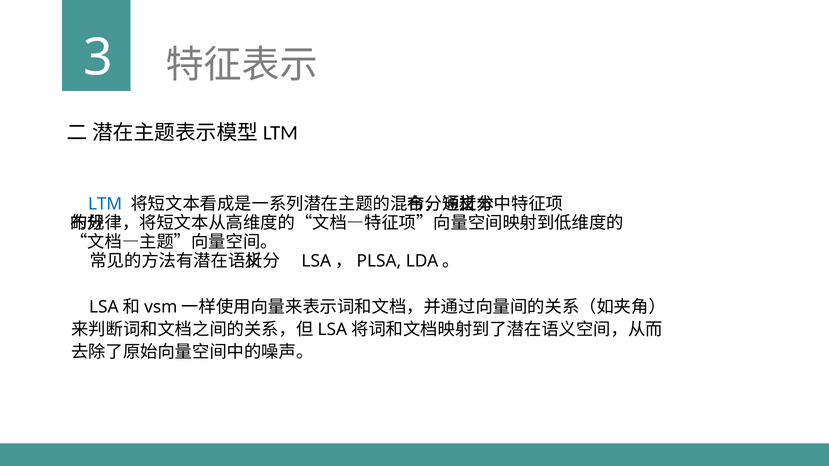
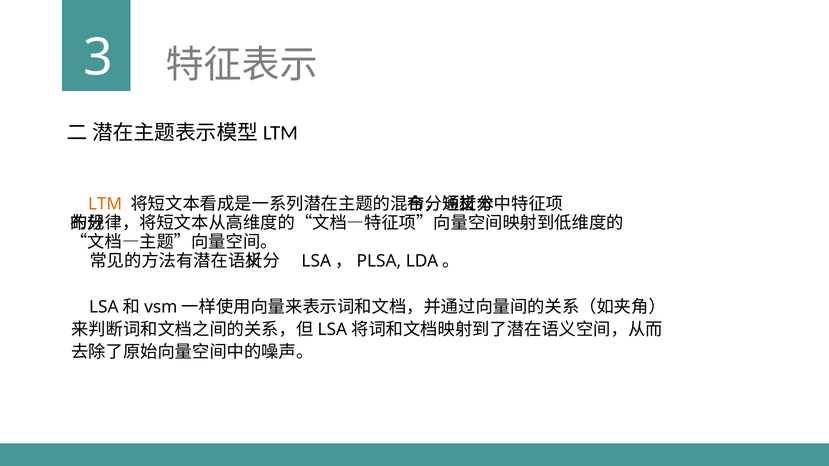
LTM colour: blue -> orange
